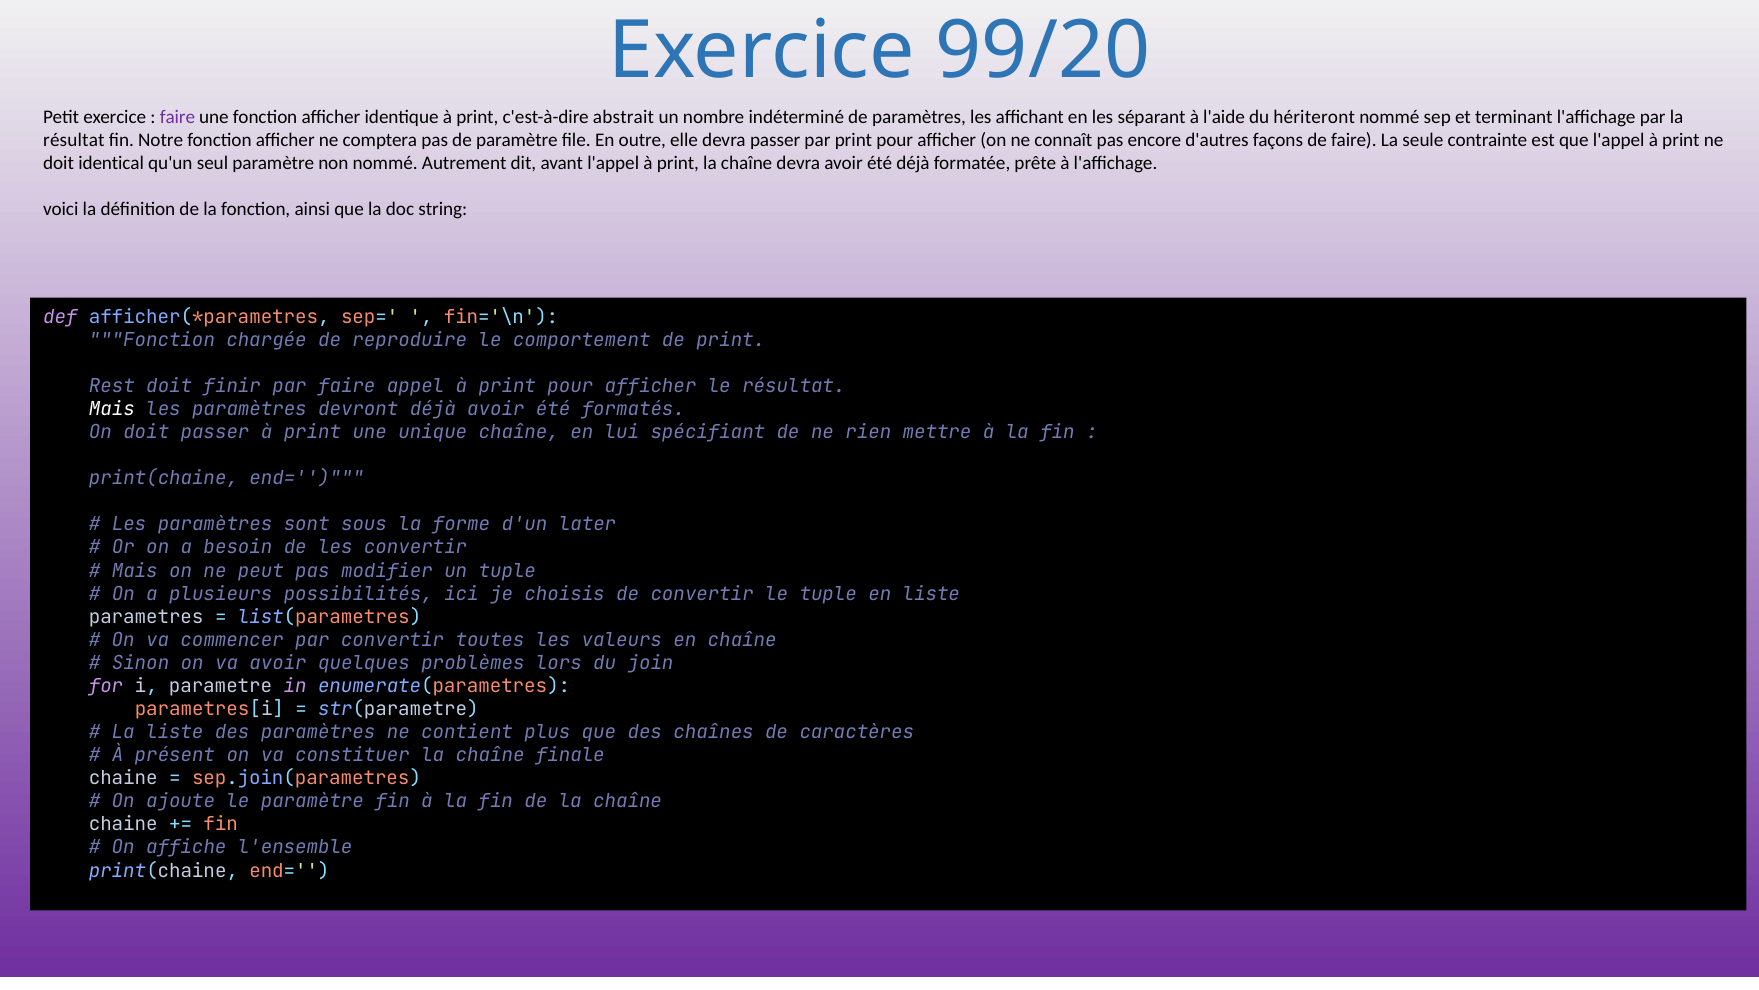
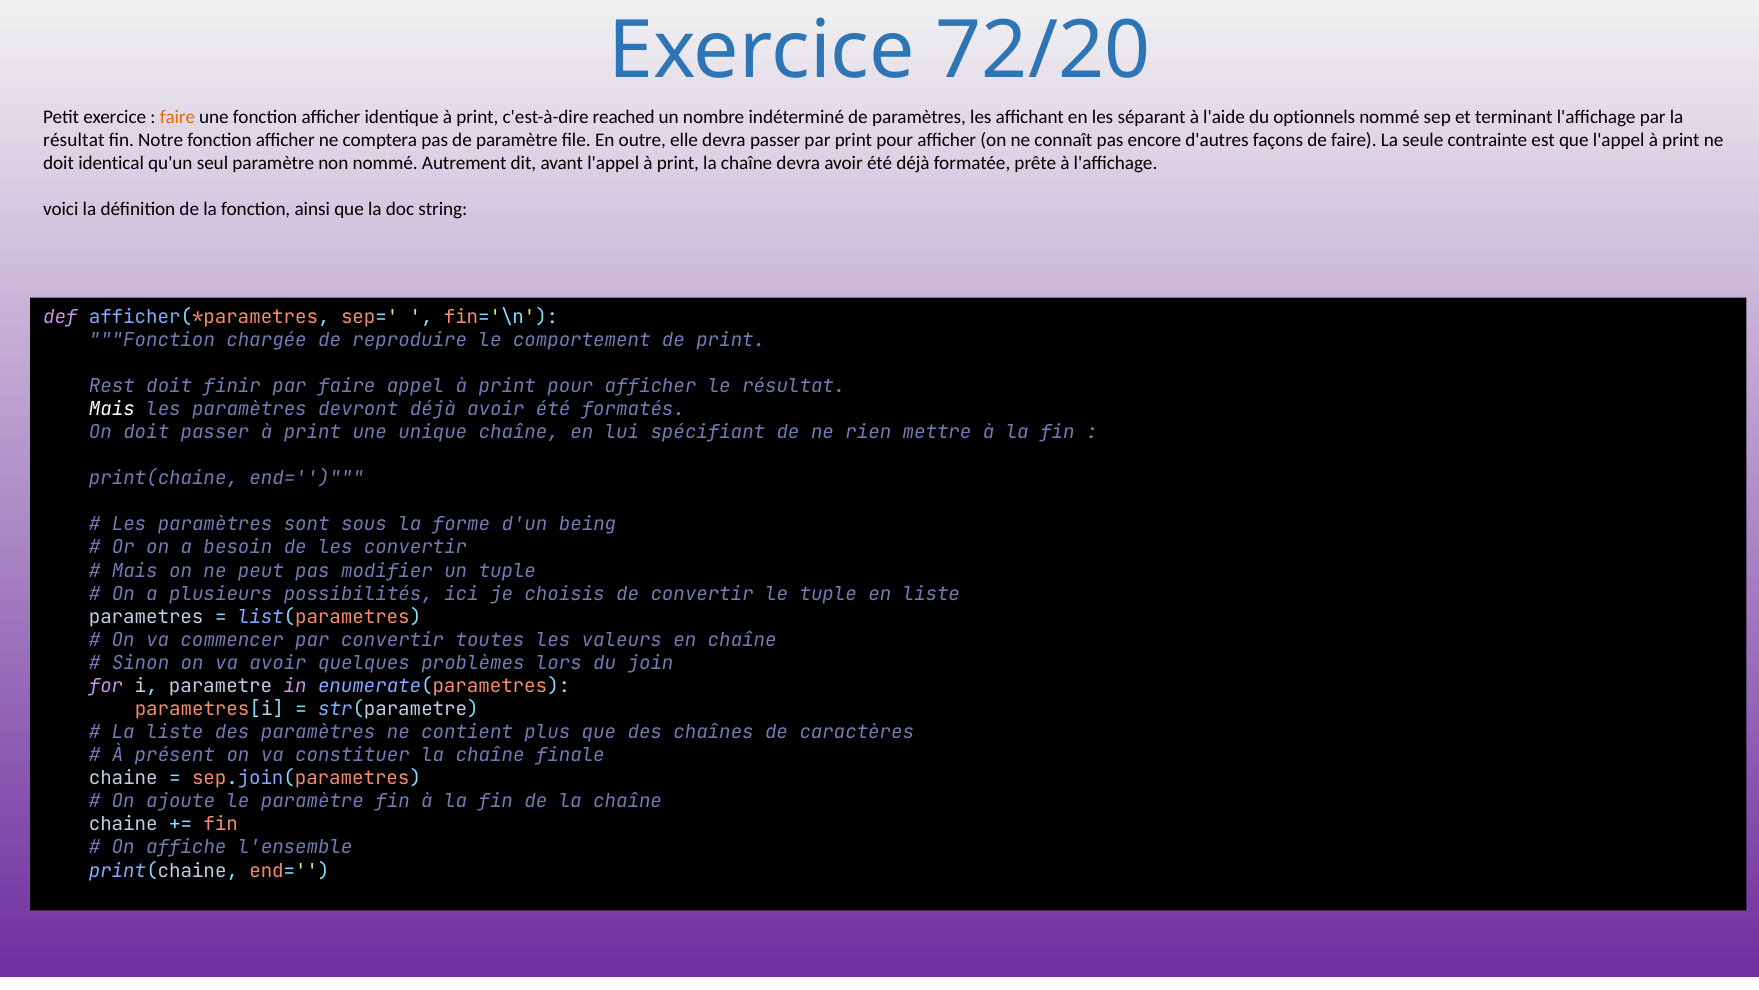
99/20: 99/20 -> 72/20
faire at (177, 117) colour: purple -> orange
abstrait: abstrait -> reached
hériteront: hériteront -> optionnels
later: later -> being
